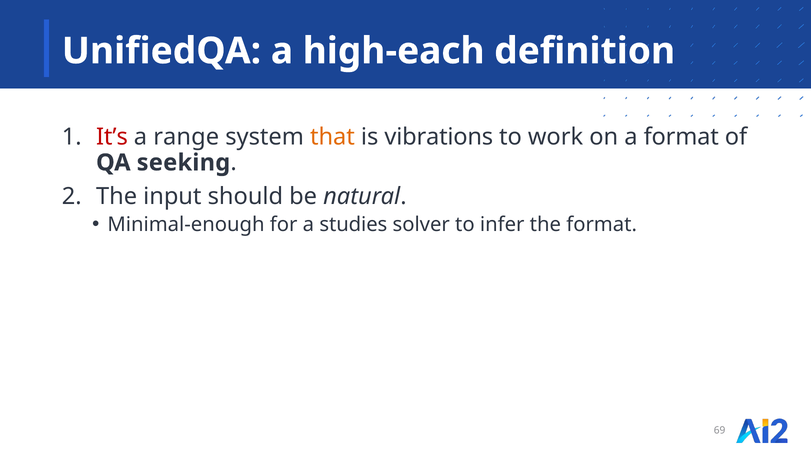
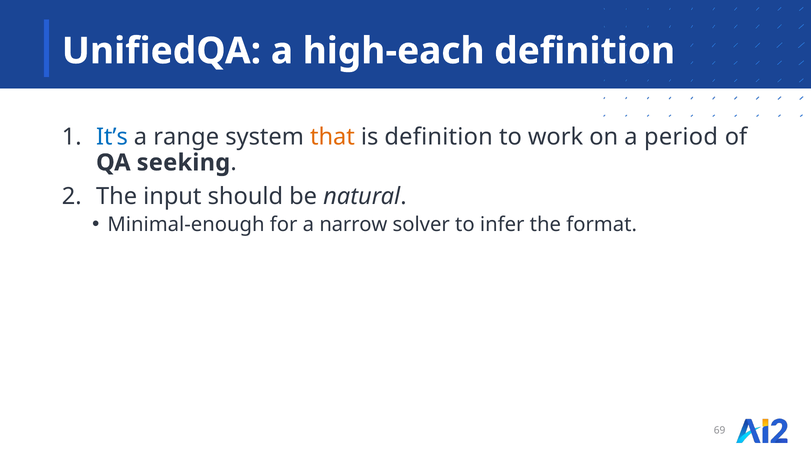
It’s colour: red -> blue
is vibrations: vibrations -> definition
a format: format -> period
studies: studies -> narrow
